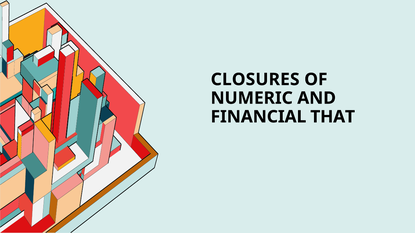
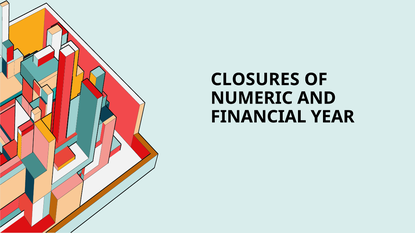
THAT: THAT -> YEAR
